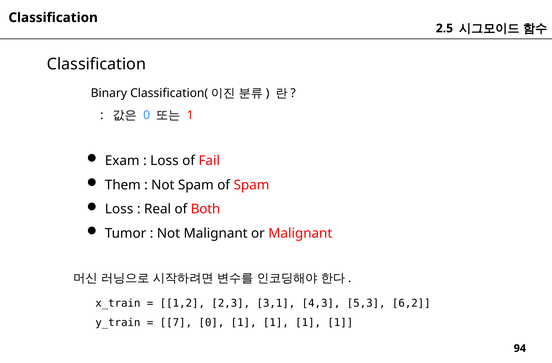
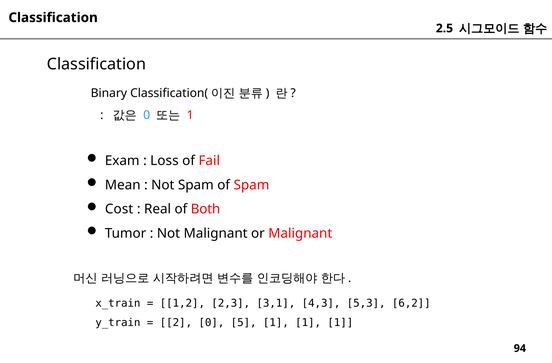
Them: Them -> Mean
Loss at (119, 209): Loss -> Cost
7: 7 -> 2
0 1: 1 -> 5
